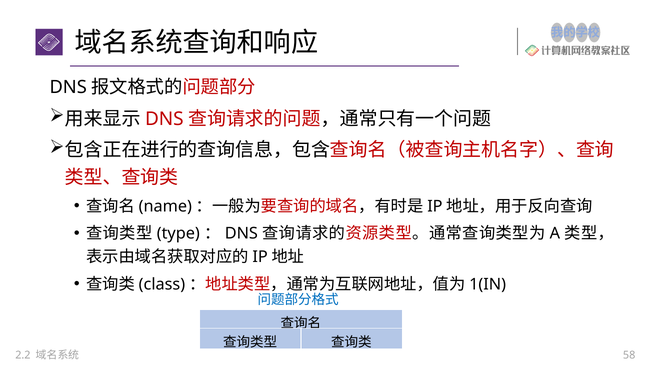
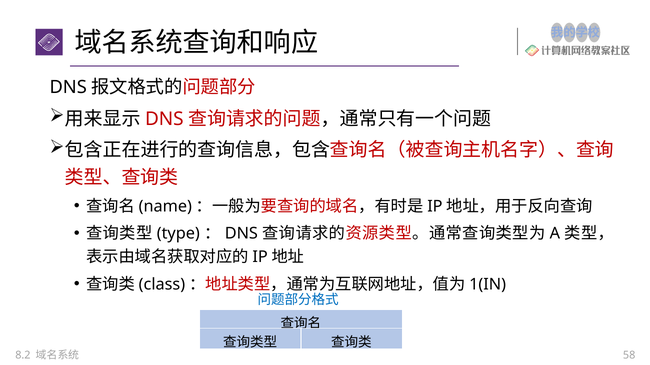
2.2: 2.2 -> 8.2
